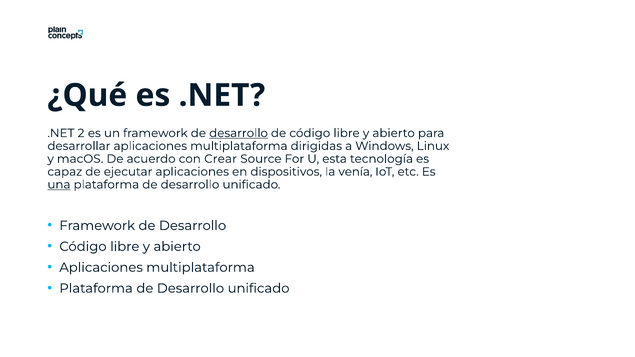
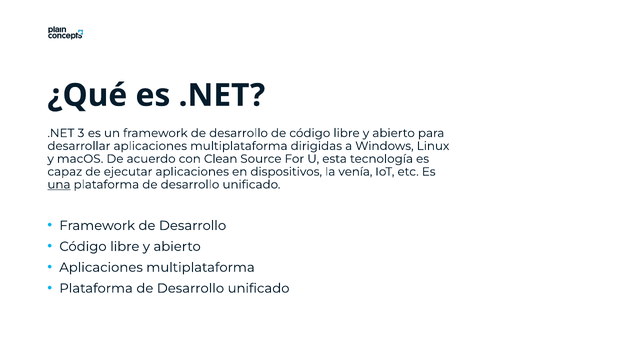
2: 2 -> 3
desarrollo at (239, 133) underline: present -> none
Crear: Crear -> Clean
